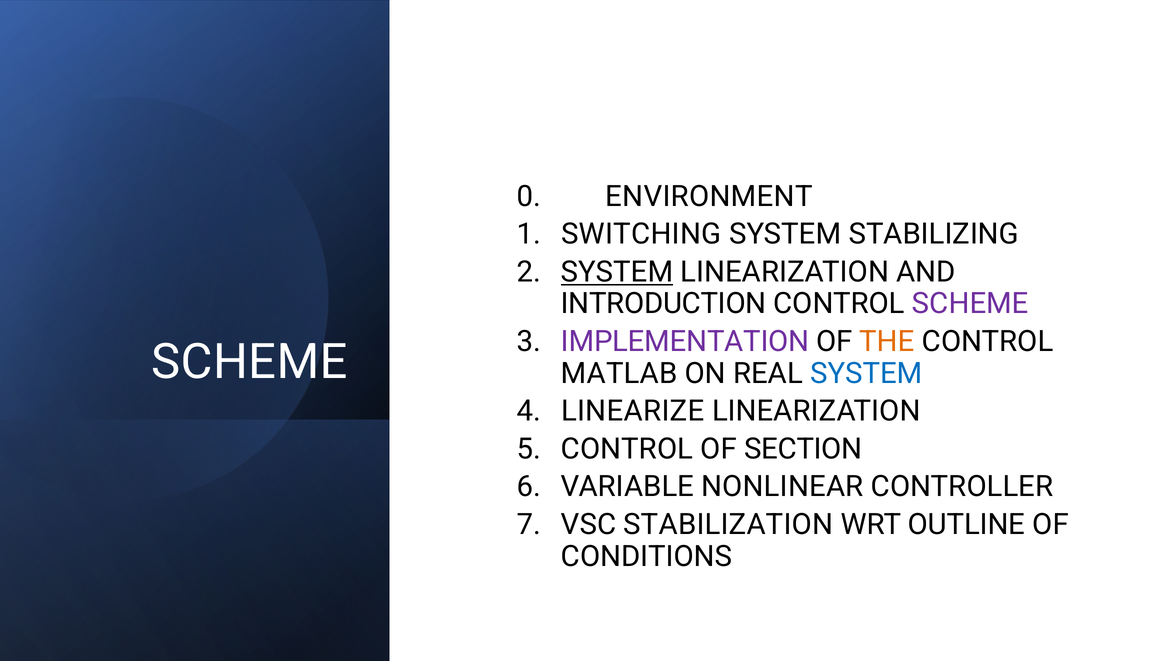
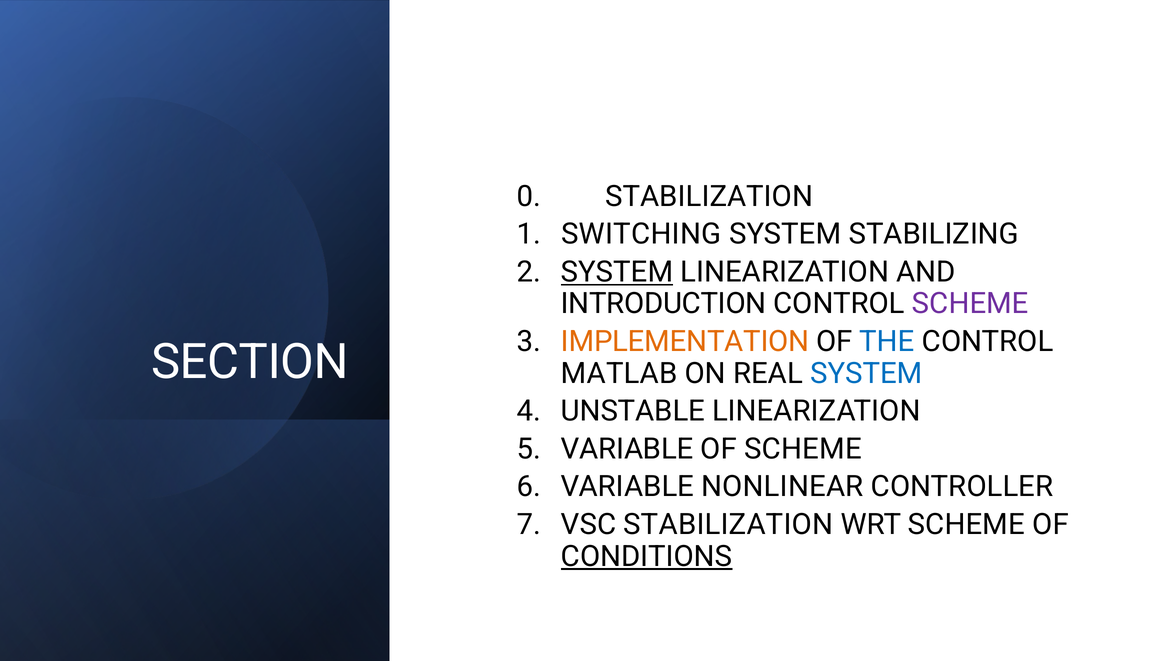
0 ENVIRONMENT: ENVIRONMENT -> STABILIZATION
IMPLEMENTATION colour: purple -> orange
THE colour: orange -> blue
SCHEME at (249, 362): SCHEME -> SECTION
LINEARIZE: LINEARIZE -> UNSTABLE
CONTROL at (627, 449): CONTROL -> VARIABLE
OF SECTION: SECTION -> SCHEME
WRT OUTLINE: OUTLINE -> SCHEME
CONDITIONS underline: none -> present
